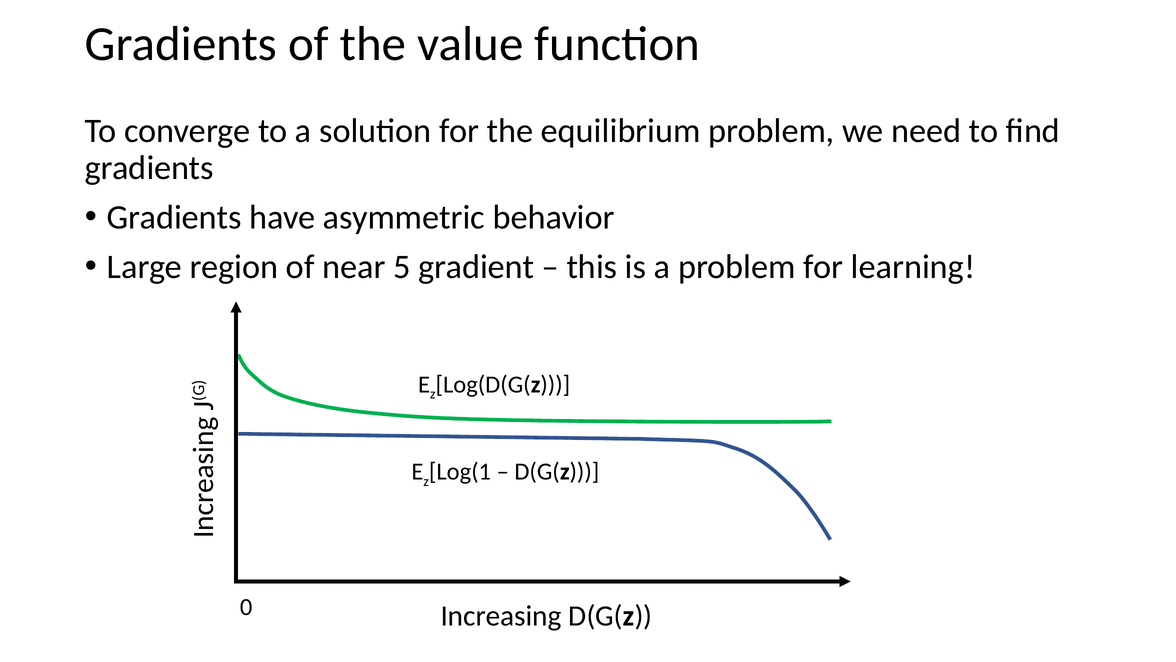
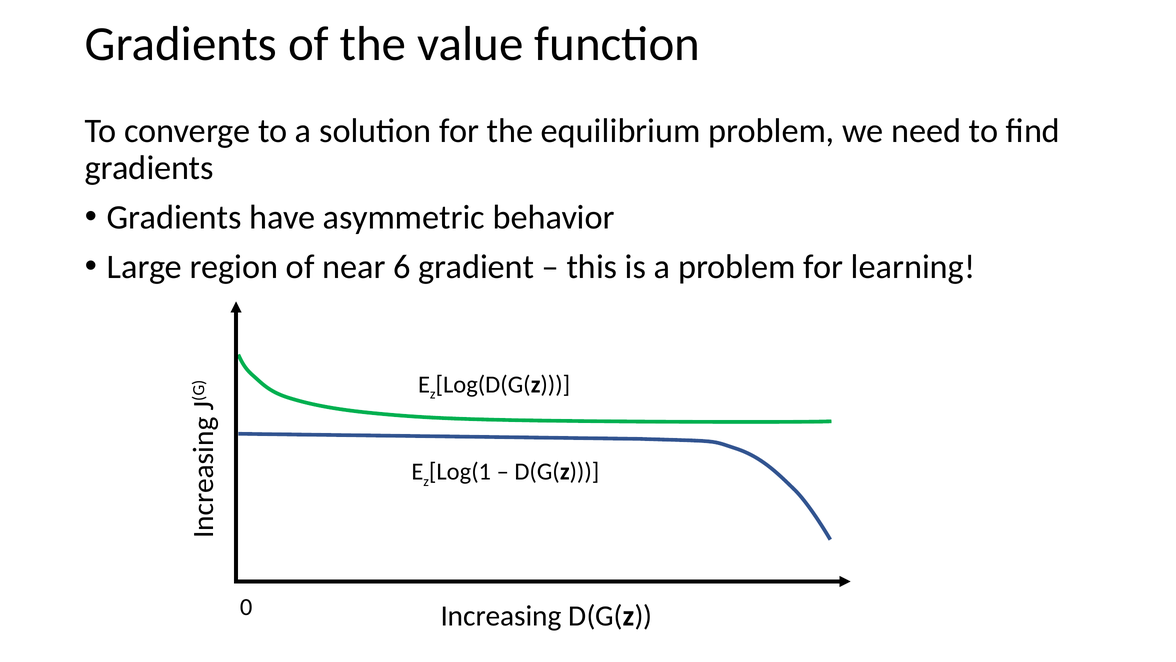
5: 5 -> 6
